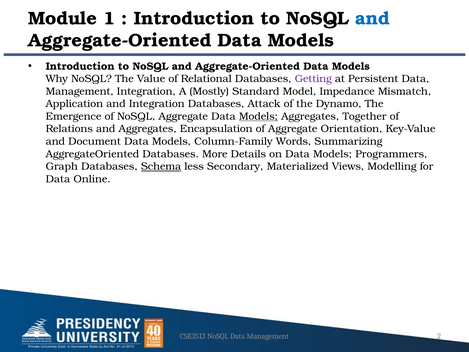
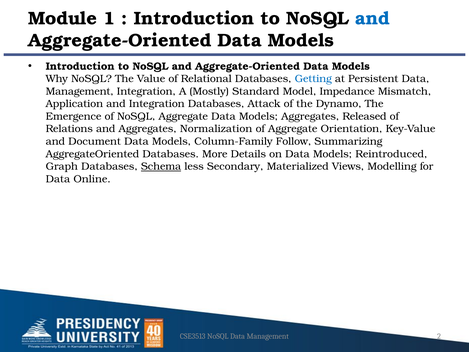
Getting colour: purple -> blue
Models at (258, 116) underline: present -> none
Together: Together -> Released
Encapsulation: Encapsulation -> Normalization
Words: Words -> Follow
Programmers: Programmers -> Reintroduced
